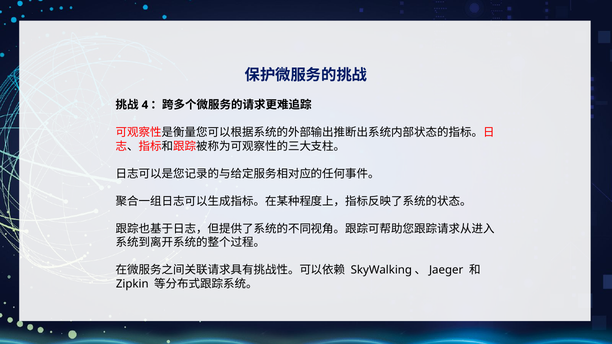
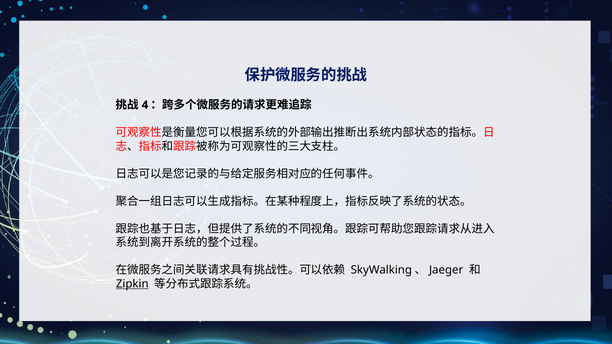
Zipkin underline: none -> present
